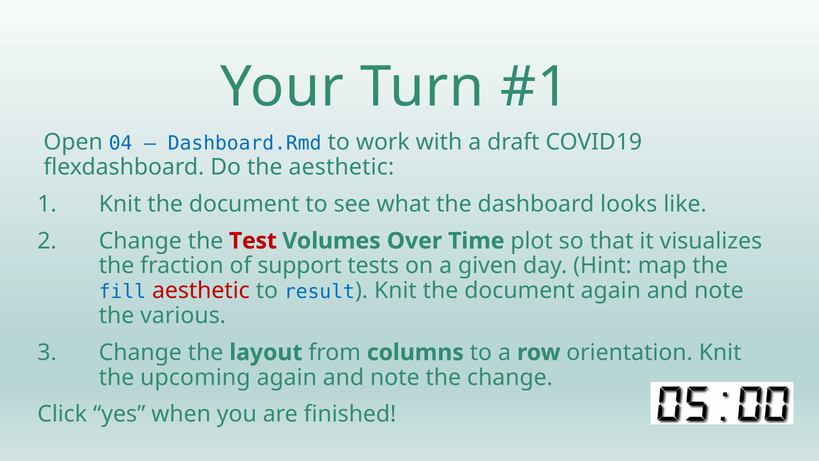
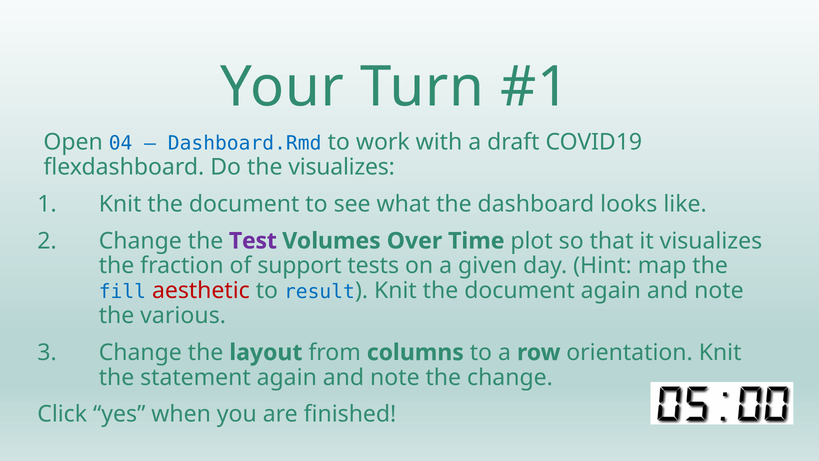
the aesthetic: aesthetic -> visualizes
Test colour: red -> purple
upcoming: upcoming -> statement
